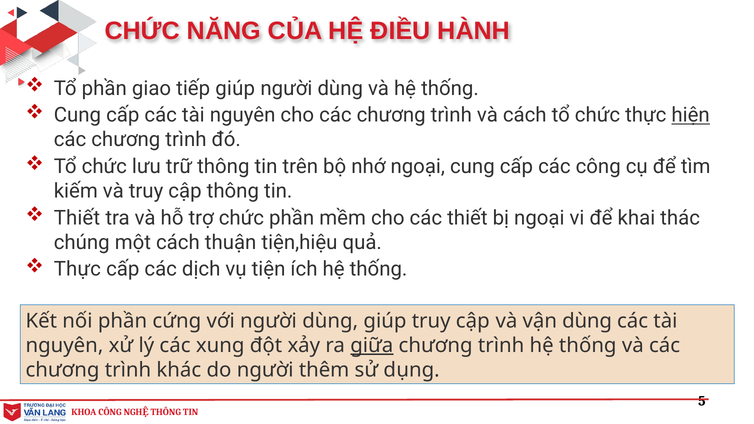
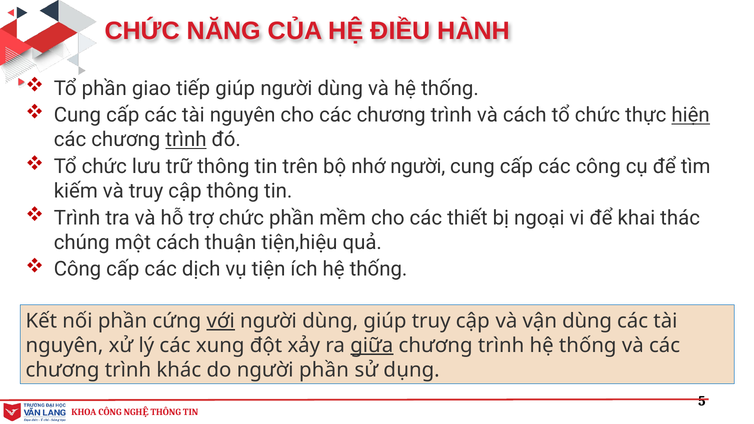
trình at (186, 140) underline: none -> present
nhớ ngoại: ngoại -> người
Thiết at (77, 218): Thiết -> Trình
Thực at (77, 269): Thực -> Công
với underline: none -> present
người thêm: thêm -> phần
